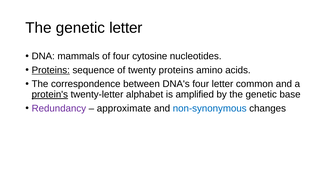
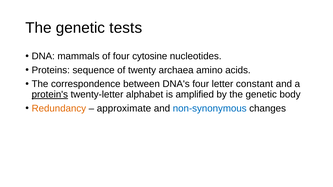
genetic letter: letter -> tests
Proteins at (51, 70) underline: present -> none
twenty proteins: proteins -> archaea
common: common -> constant
base: base -> body
Redundancy colour: purple -> orange
